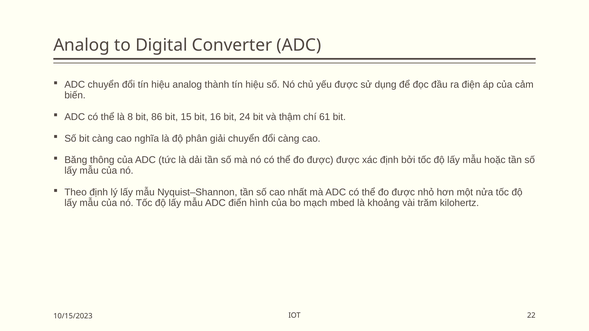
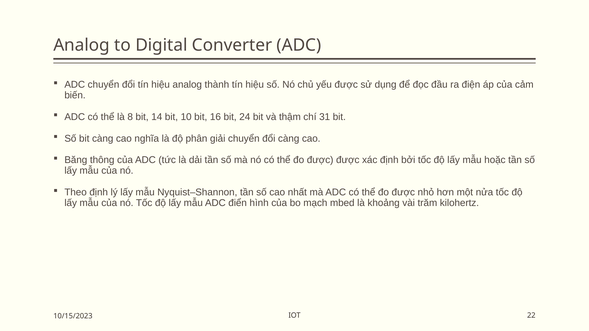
86: 86 -> 14
15: 15 -> 10
61: 61 -> 31
